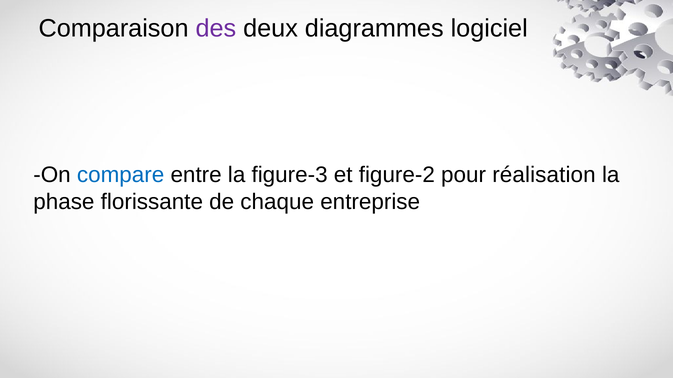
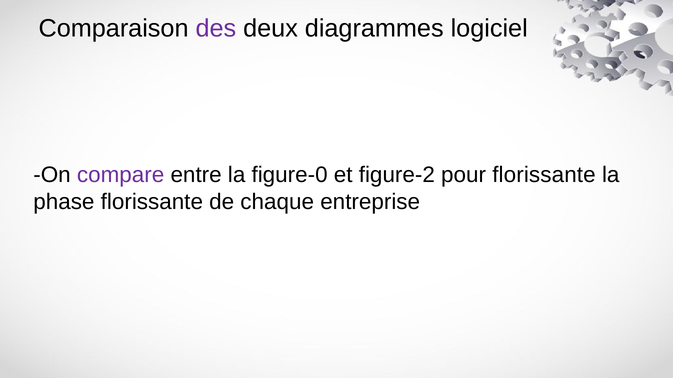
compare colour: blue -> purple
figure-3: figure-3 -> figure-0
pour réalisation: réalisation -> florissante
